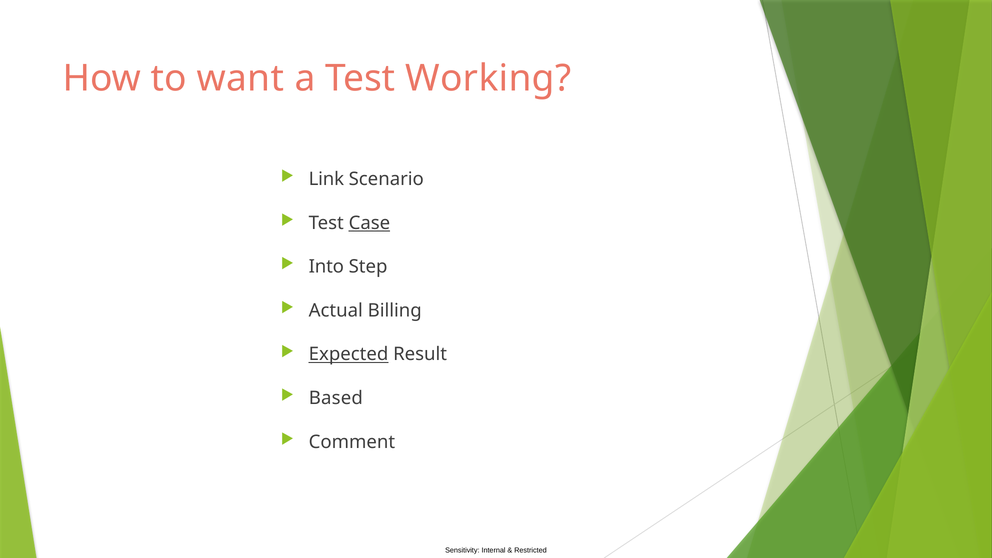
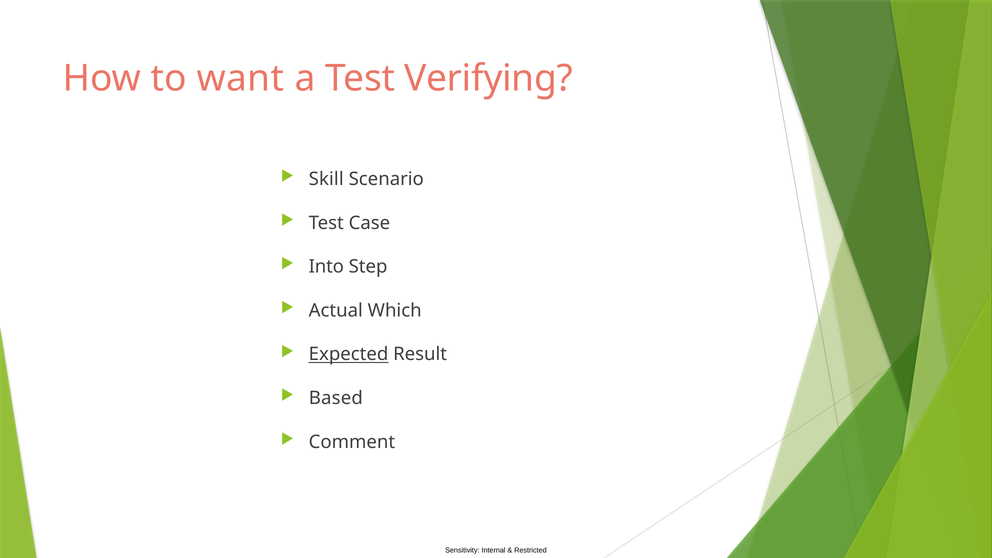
Working: Working -> Verifying
Link: Link -> Skill
Case underline: present -> none
Billing: Billing -> Which
